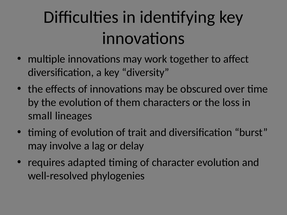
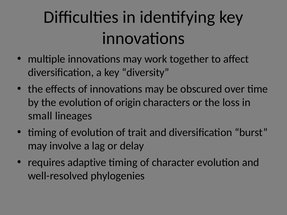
them: them -> origin
adapted: adapted -> adaptive
